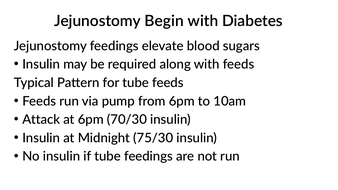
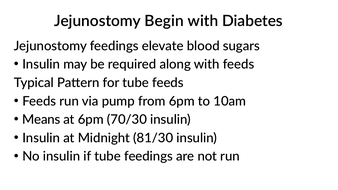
Attack: Attack -> Means
75/30: 75/30 -> 81/30
